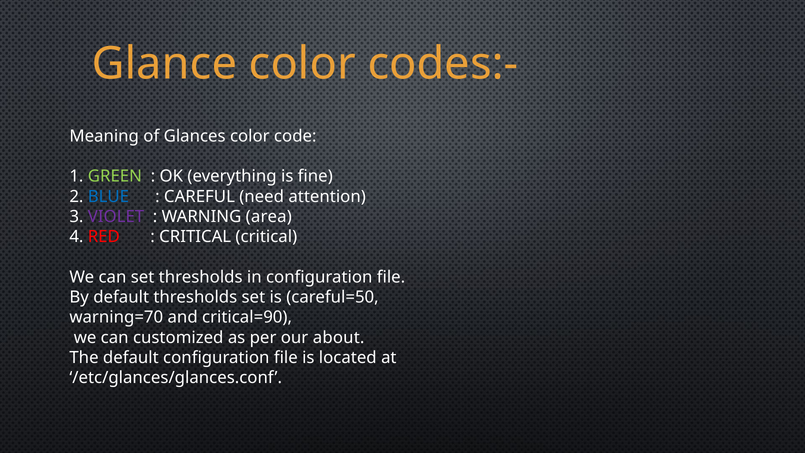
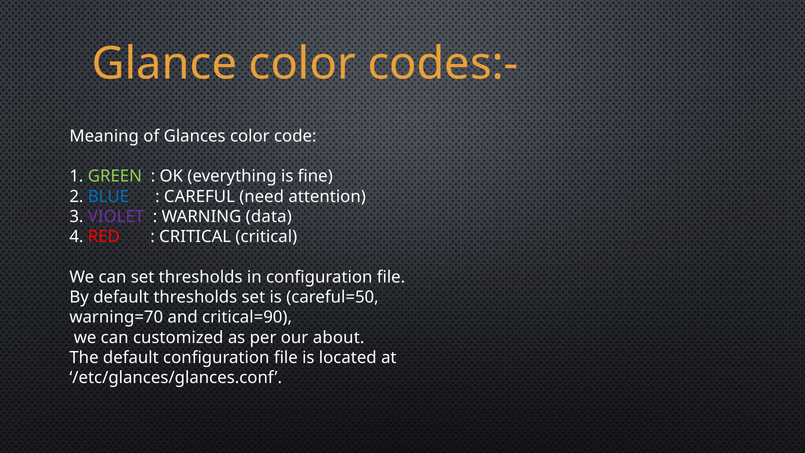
area: area -> data
